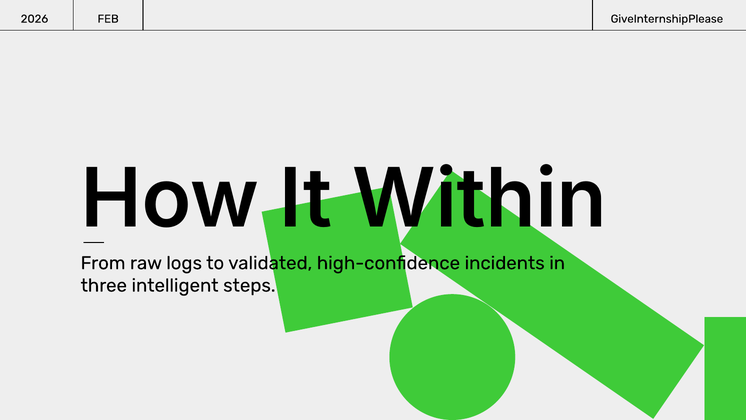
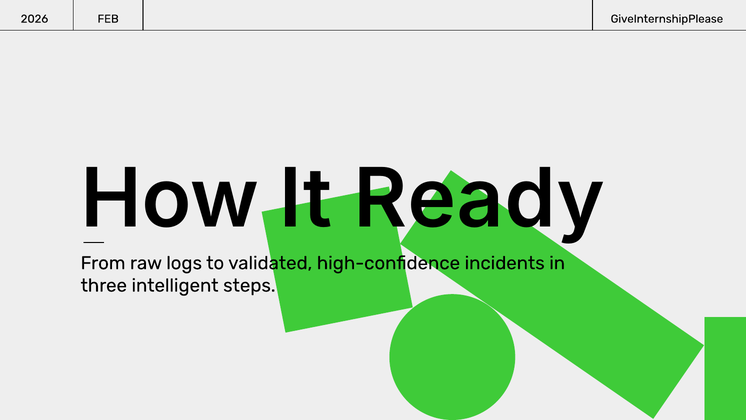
Within: Within -> Ready
